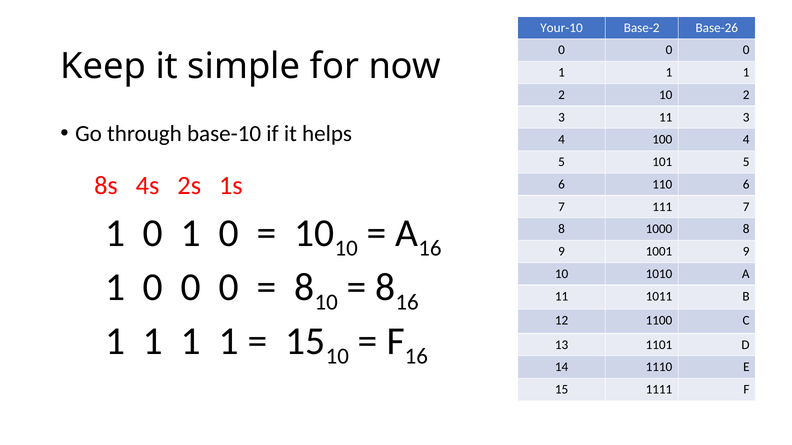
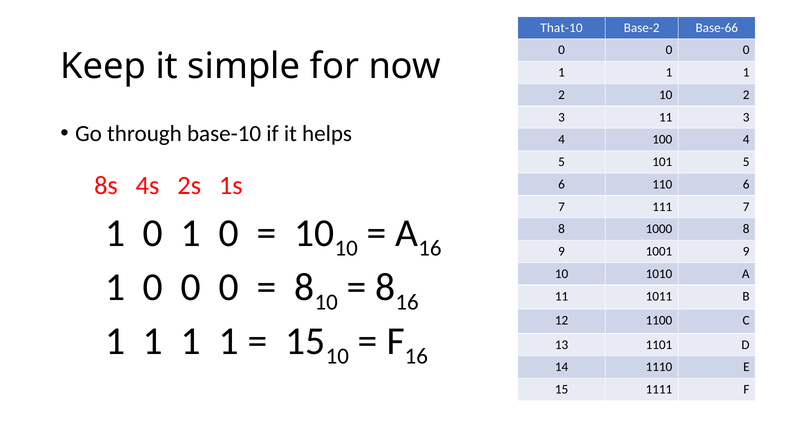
Your-10: Your-10 -> That-10
Base-26: Base-26 -> Base-66
